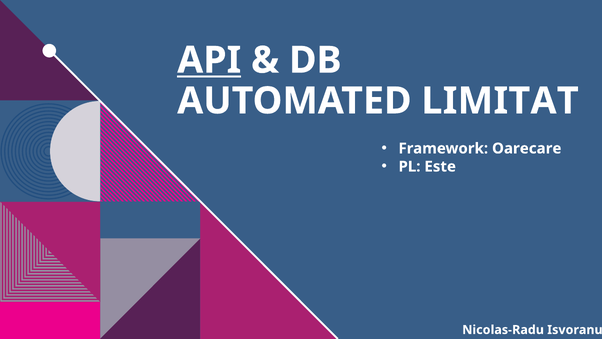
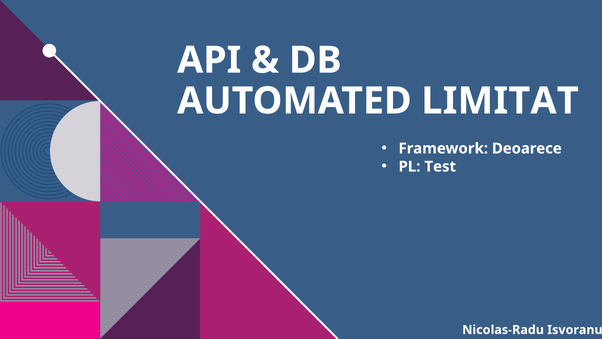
API underline: present -> none
Oarecare: Oarecare -> Deoarece
Este: Este -> Test
